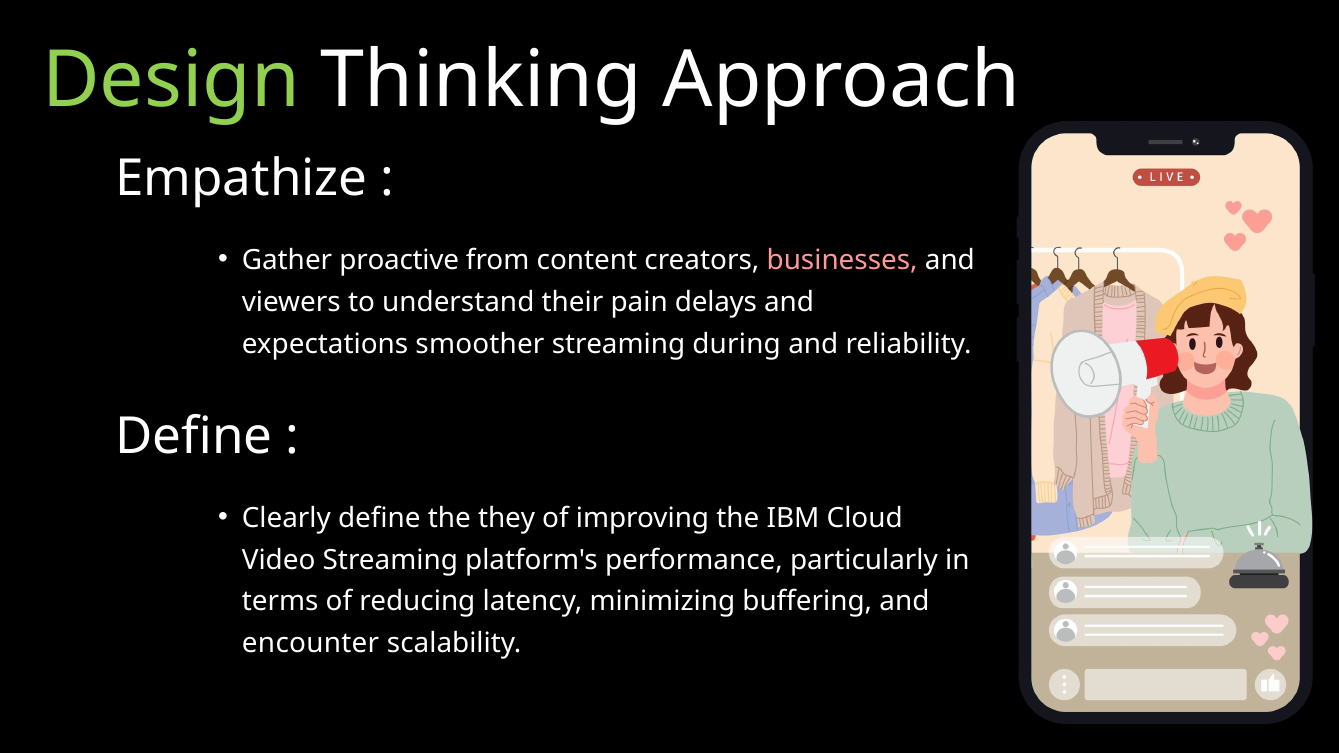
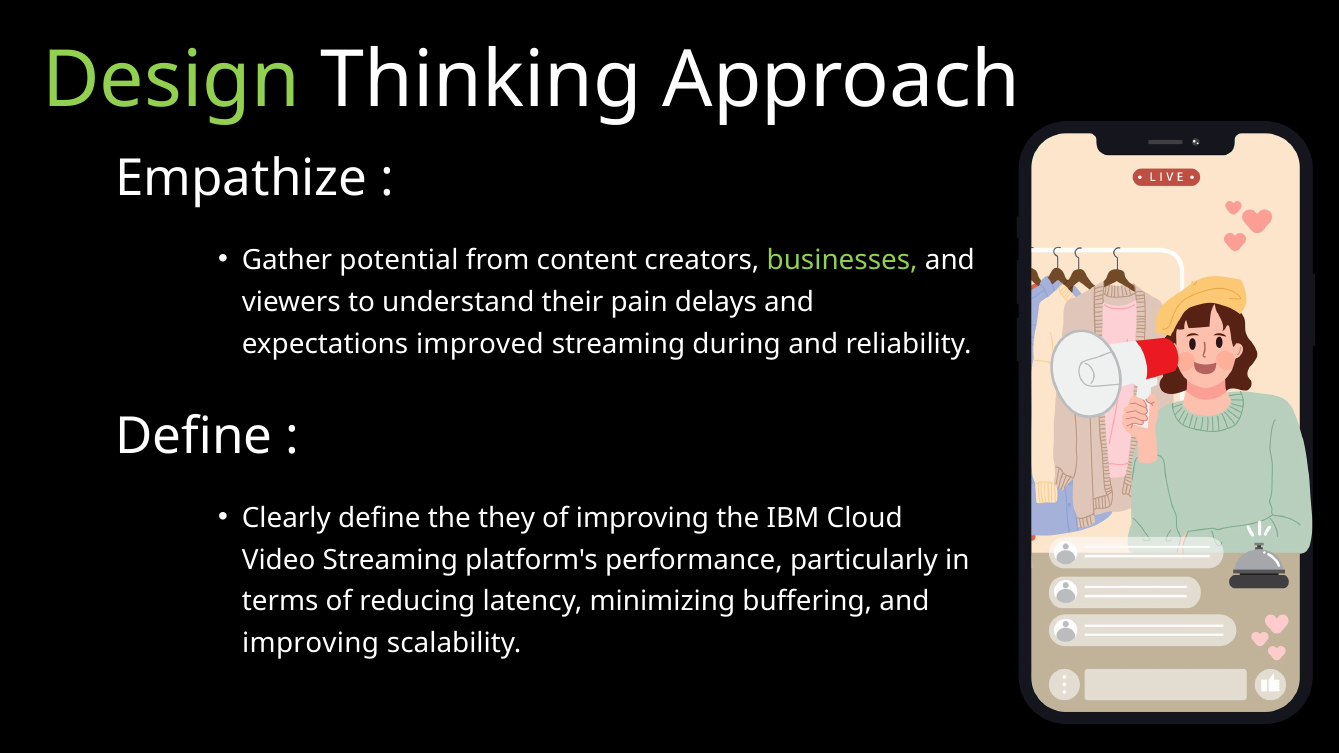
proactive: proactive -> potential
businesses colour: pink -> light green
smoother: smoother -> improved
encounter at (311, 644): encounter -> improving
